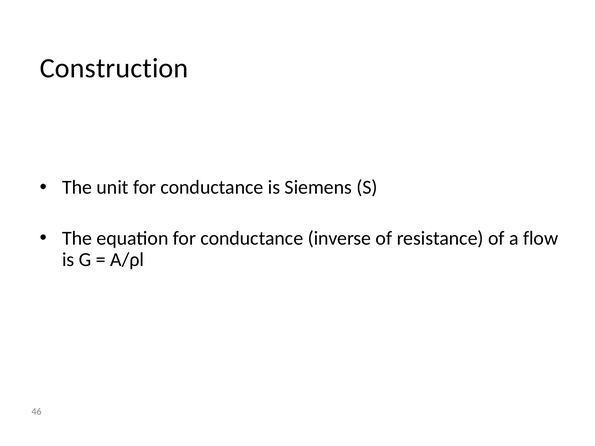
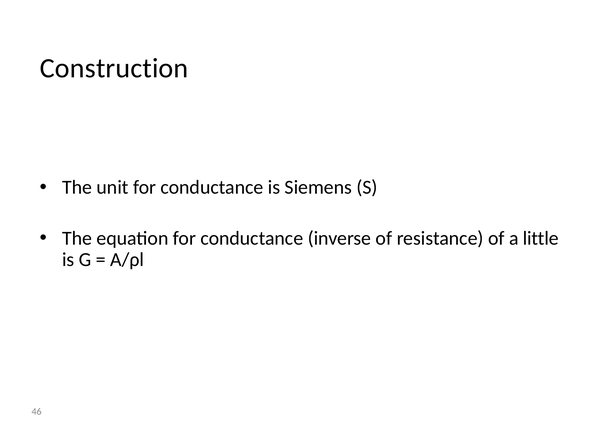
flow: flow -> little
